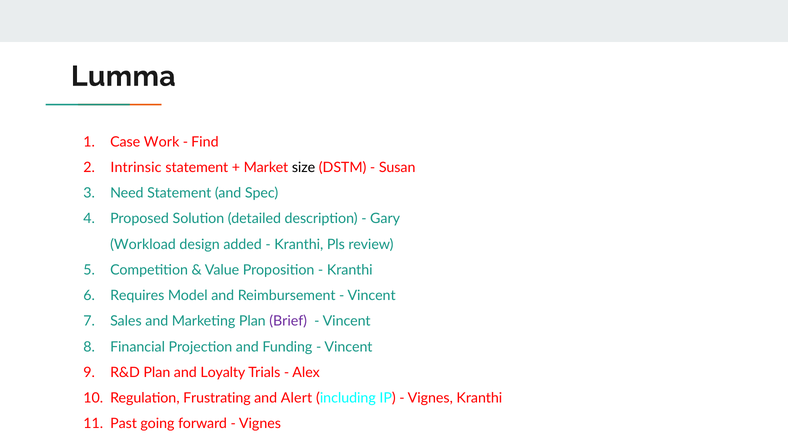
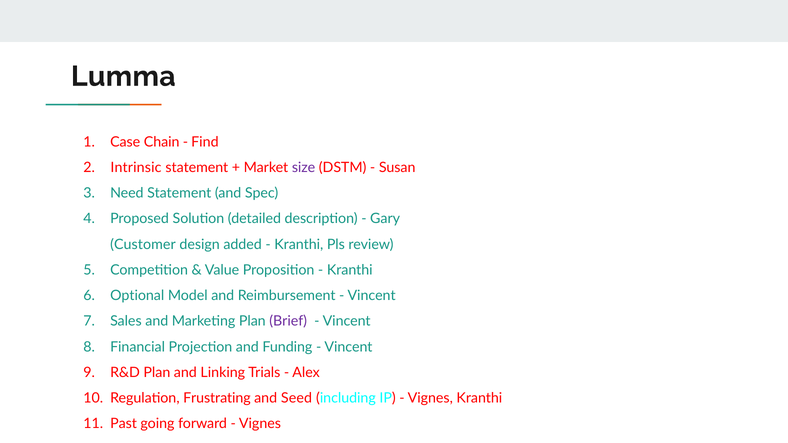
Work: Work -> Chain
size colour: black -> purple
Workload: Workload -> Customer
Requires: Requires -> Optional
Loyalty: Loyalty -> Linking
Alert: Alert -> Seed
